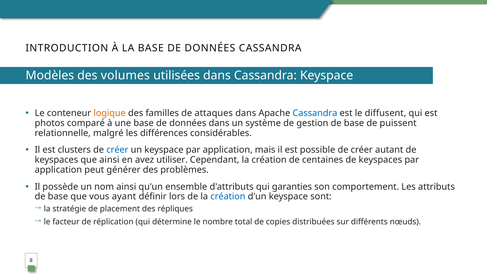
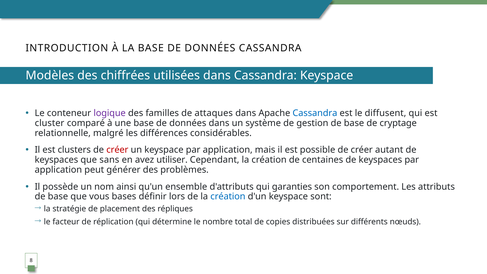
volumes: volumes -> chiffrées
logique colour: orange -> purple
photos: photos -> cluster
puissent: puissent -> cryptage
créer at (117, 150) colour: blue -> red
que ainsi: ainsi -> sans
ayant: ayant -> bases
